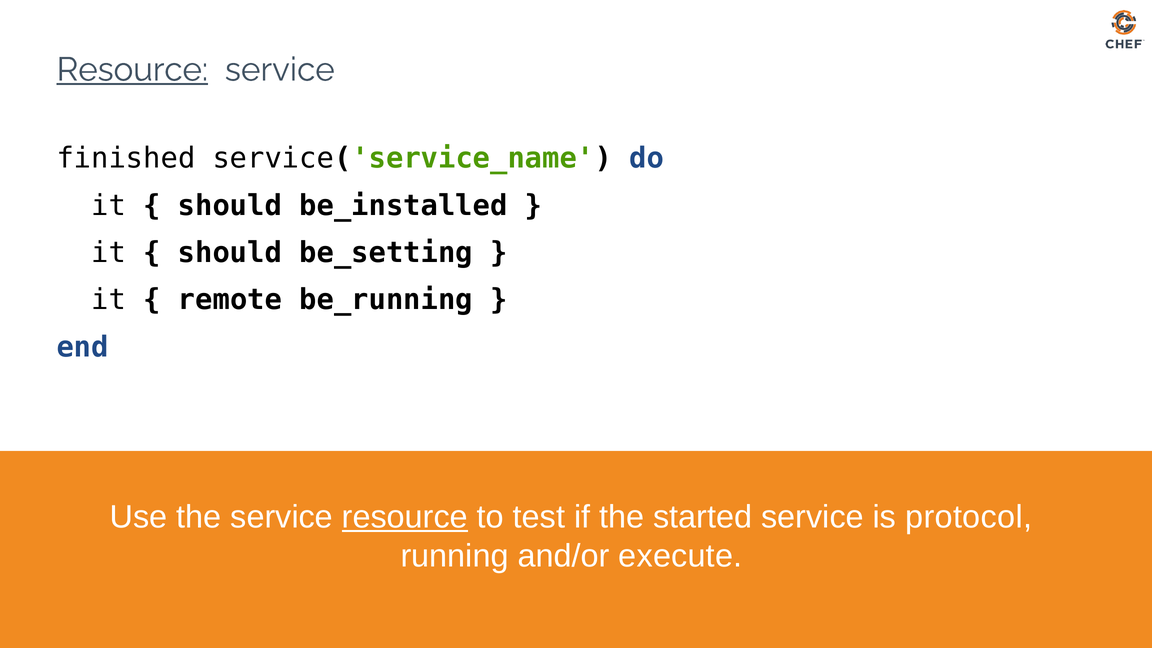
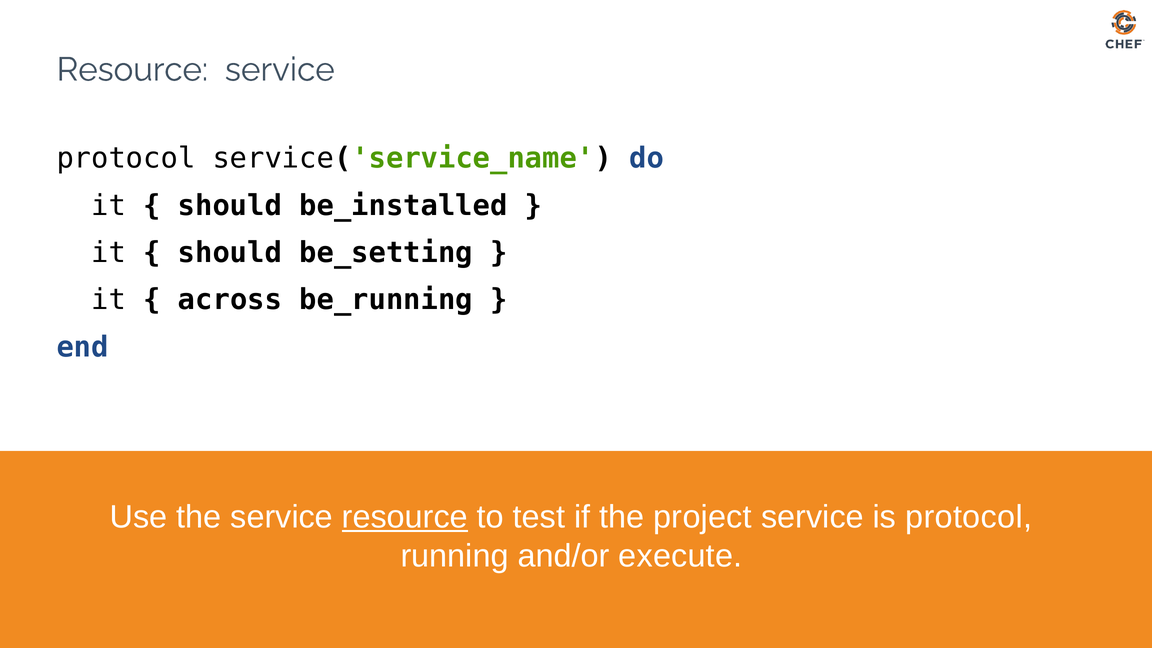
Resource at (132, 70) underline: present -> none
finished at (126, 158): finished -> protocol
remote: remote -> across
started: started -> project
